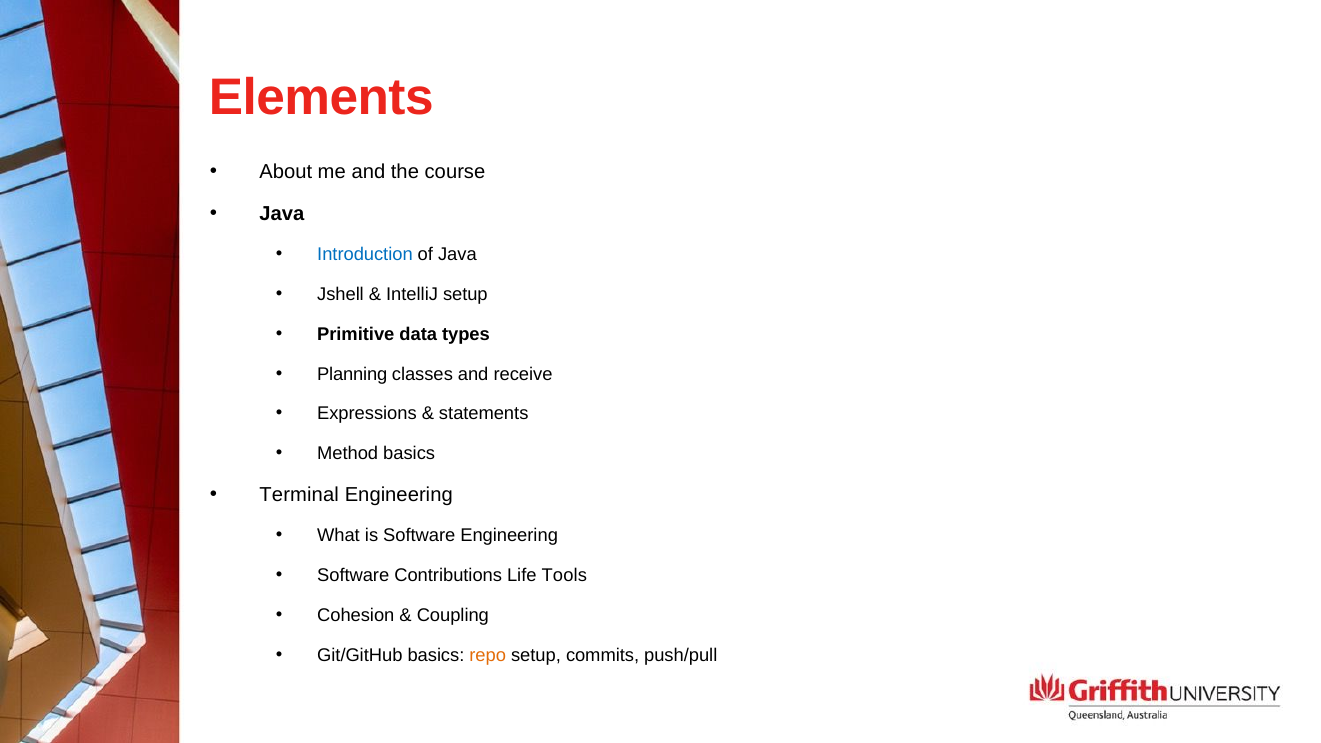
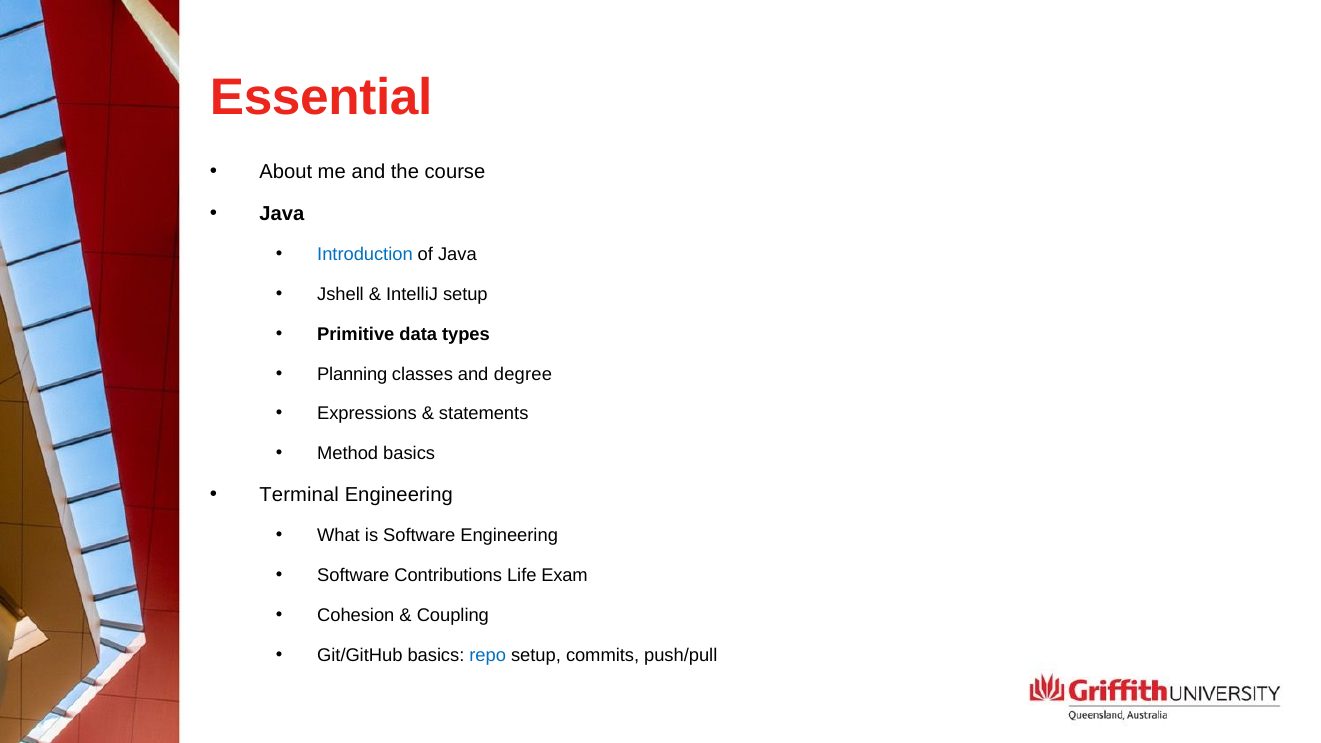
Elements: Elements -> Essential
receive: receive -> degree
Tools: Tools -> Exam
repo colour: orange -> blue
